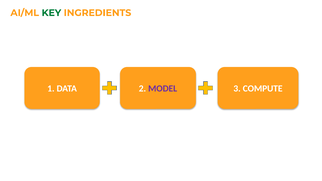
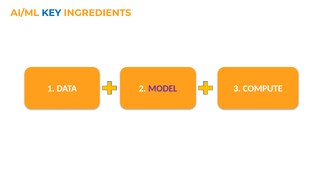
KEY colour: green -> blue
